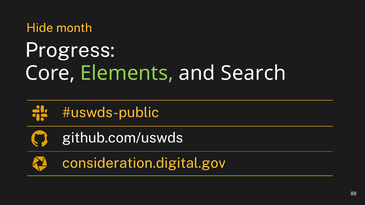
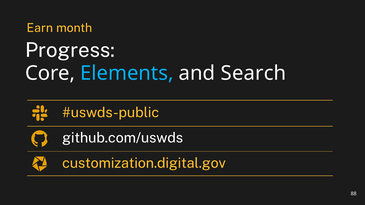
Hide: Hide -> Earn
Elements colour: light green -> light blue
consideration.digital.gov: consideration.digital.gov -> customization.digital.gov
